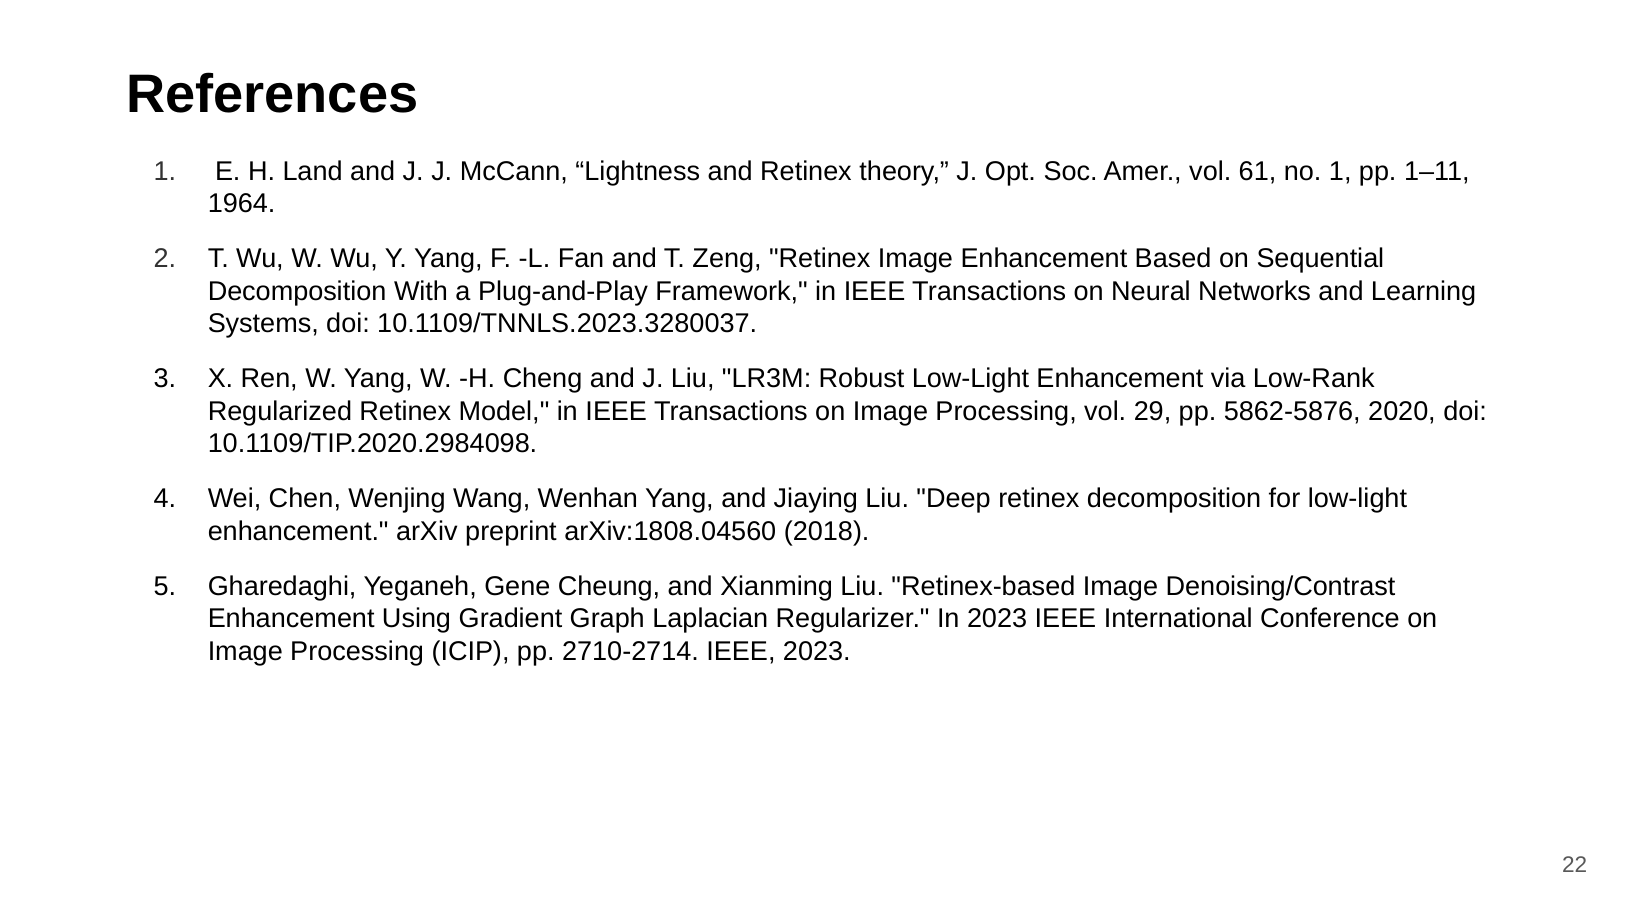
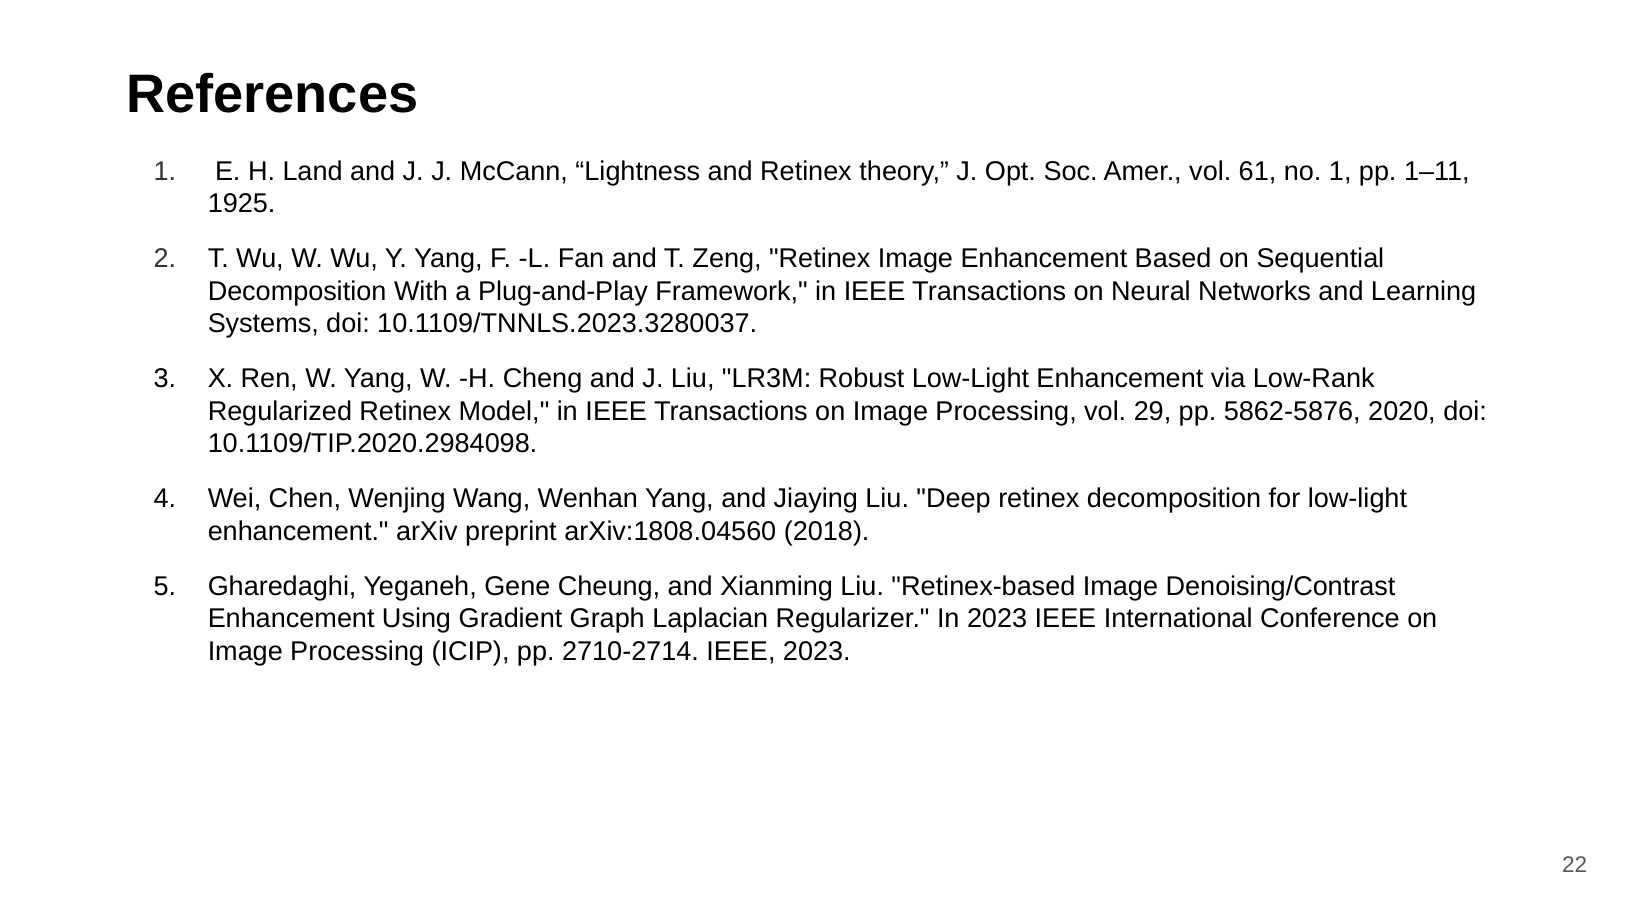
1964: 1964 -> 1925
